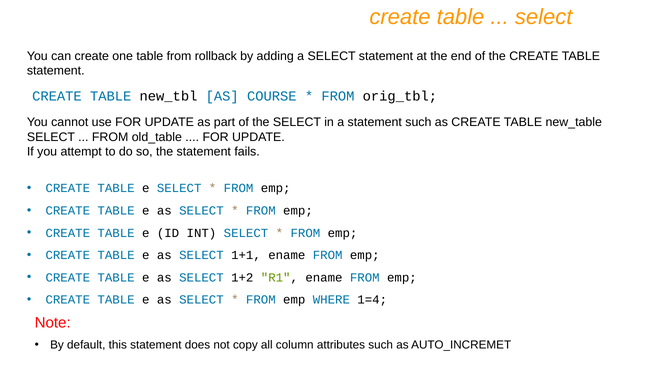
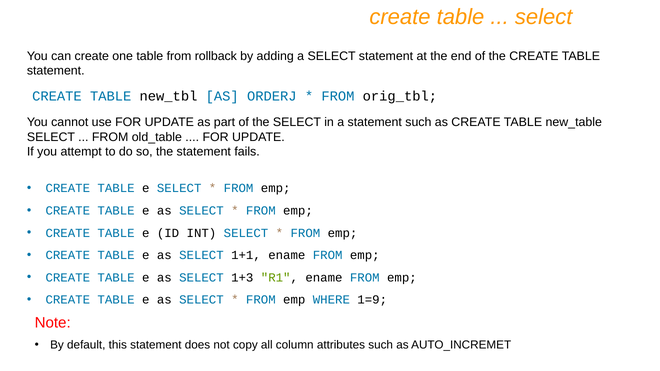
COURSE: COURSE -> ORDERJ
1+2: 1+2 -> 1+3
1=4: 1=4 -> 1=9
